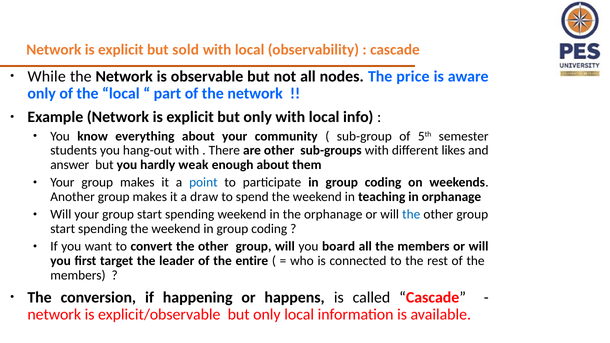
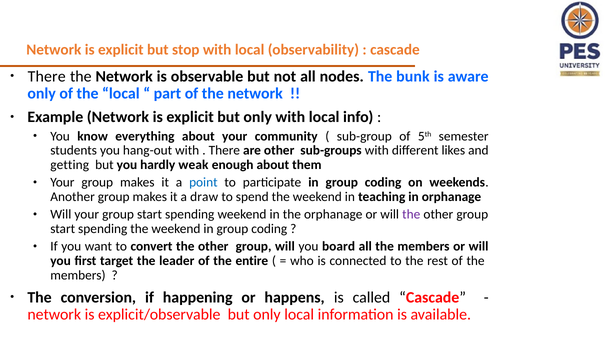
sold: sold -> stop
While at (47, 77): While -> There
price: price -> bunk
answer: answer -> getting
the at (411, 215) colour: blue -> purple
